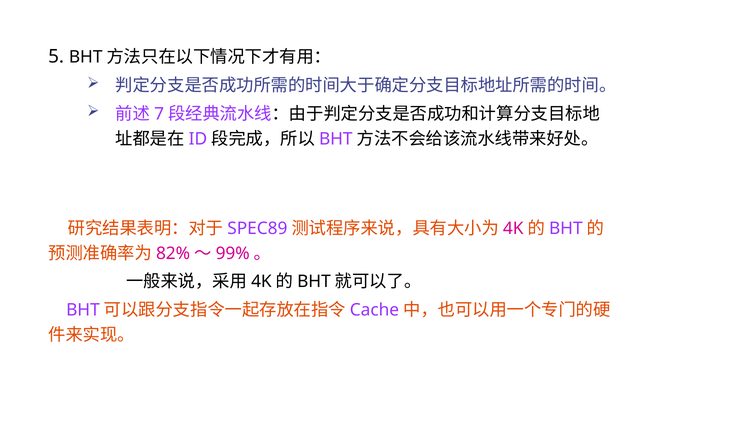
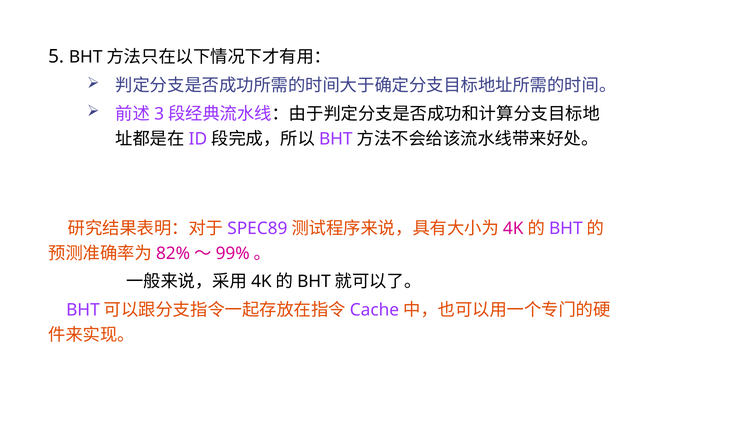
7: 7 -> 3
